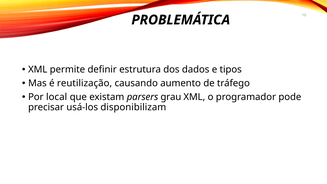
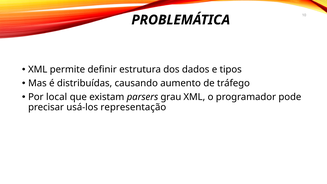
reutilização: reutilização -> distribuídas
disponibilizam: disponibilizam -> representação
